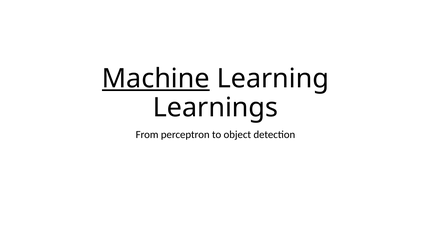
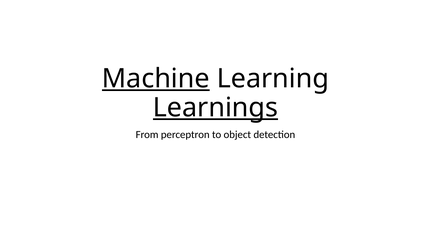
Learnings underline: none -> present
